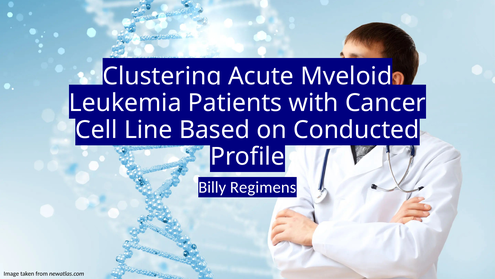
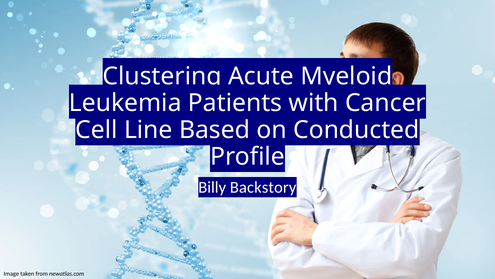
Regimens: Regimens -> Backstory
